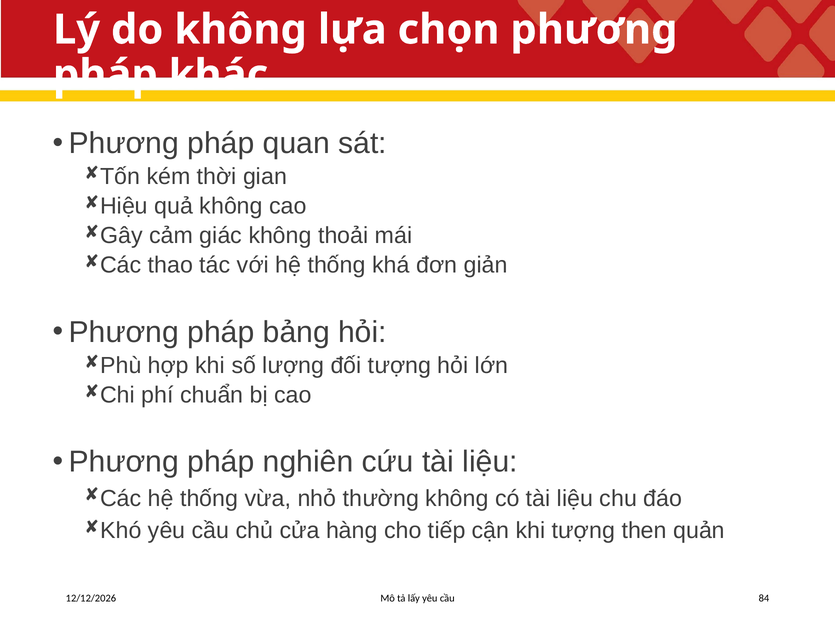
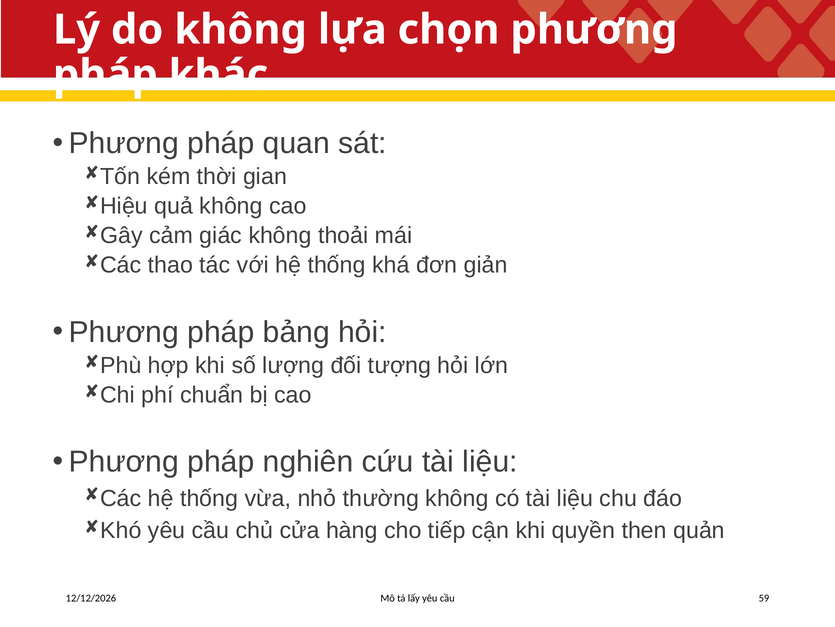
khi tượng: tượng -> quyền
84: 84 -> 59
